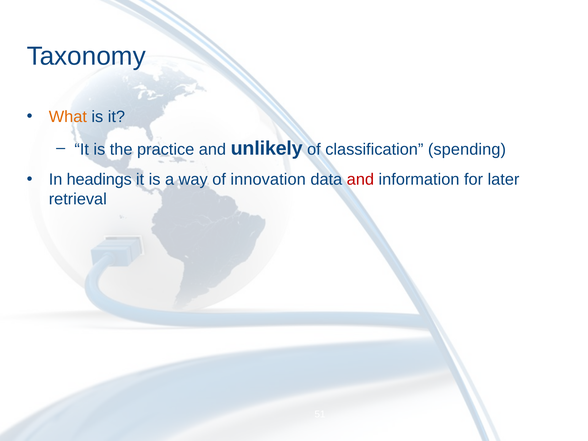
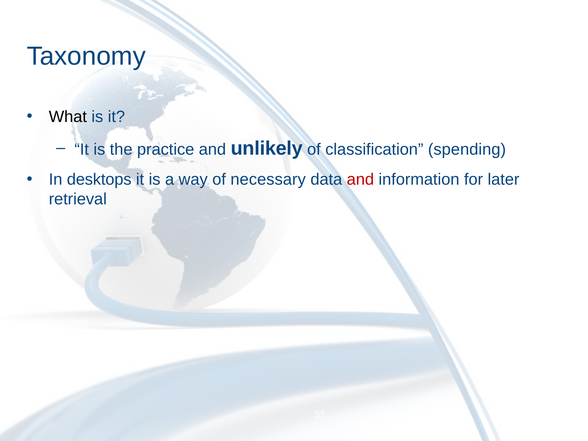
What colour: orange -> black
headings: headings -> desktops
innovation: innovation -> necessary
